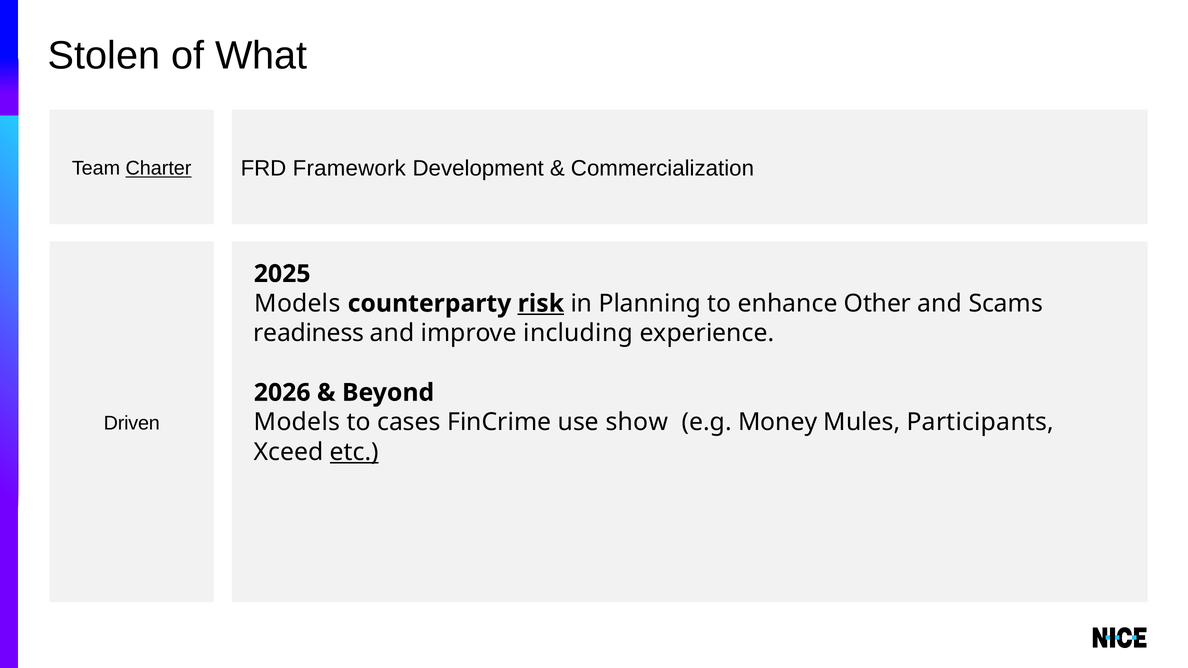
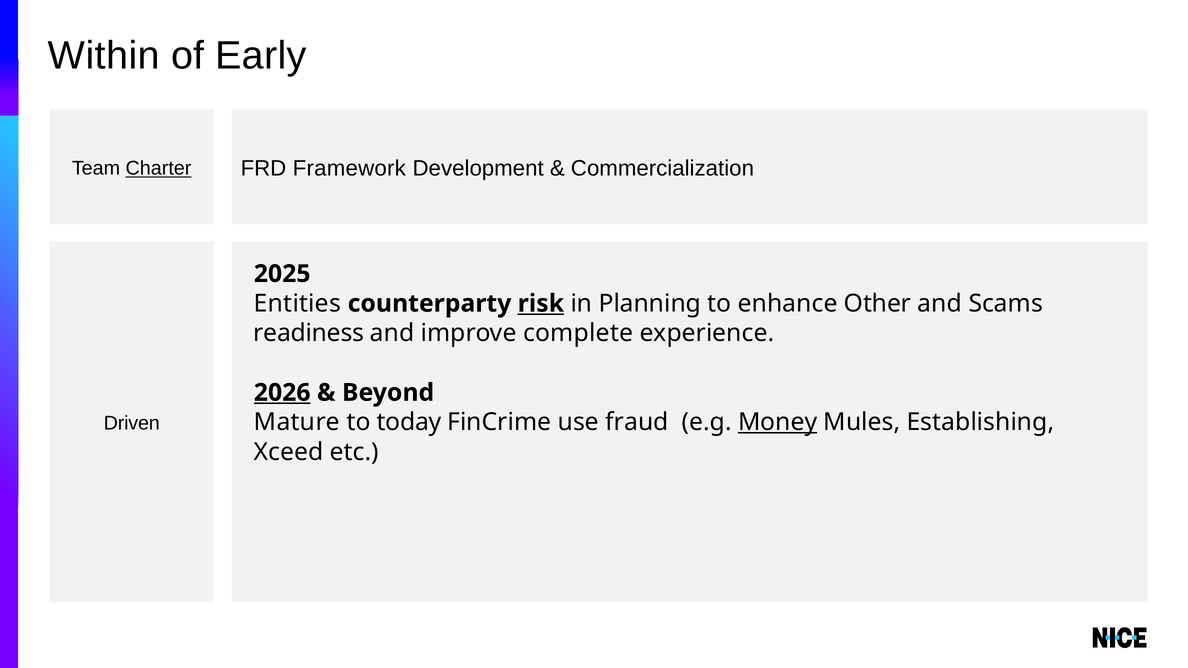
Stolen: Stolen -> Within
What: What -> Early
Models at (297, 304): Models -> Entities
including: including -> complete
2026 underline: none -> present
Models at (297, 422): Models -> Mature
cases: cases -> today
show: show -> fraud
Money underline: none -> present
Participants: Participants -> Establishing
etc underline: present -> none
